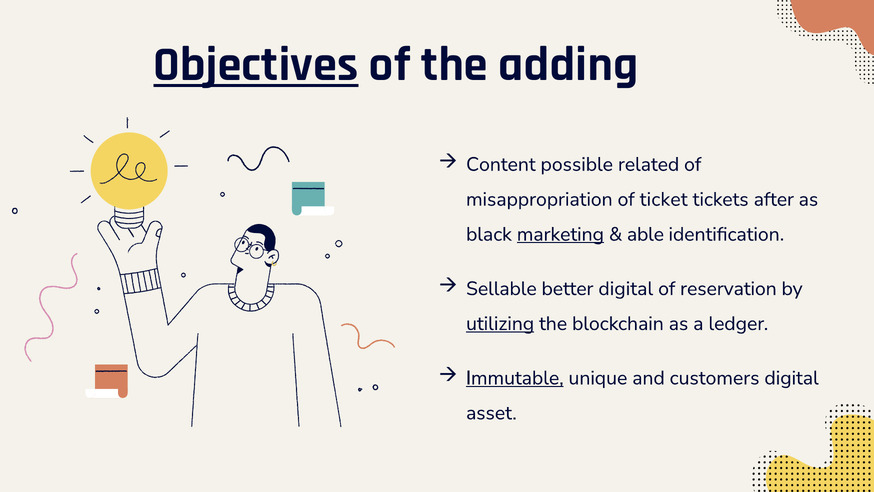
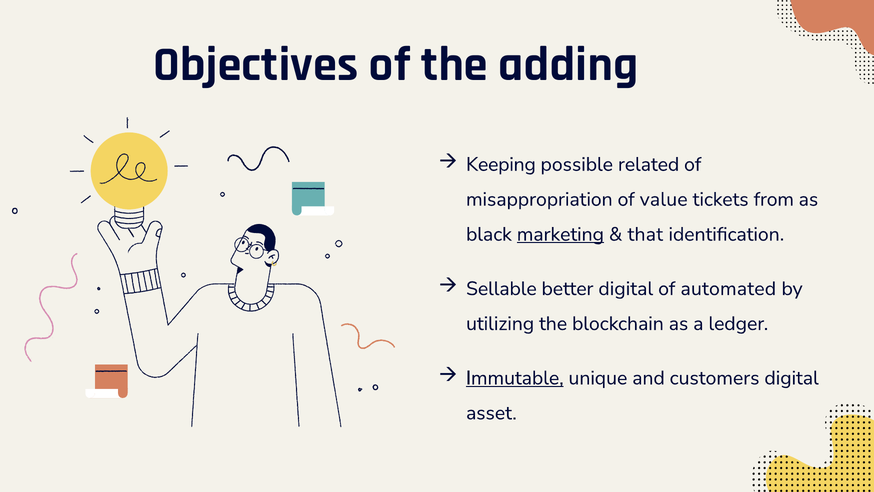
Objectives underline: present -> none
Content: Content -> Keeping
ticket: ticket -> value
after: after -> from
able: able -> that
reservation: reservation -> automated
utilizing underline: present -> none
